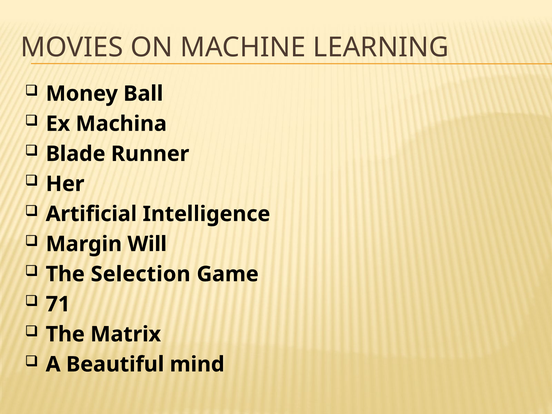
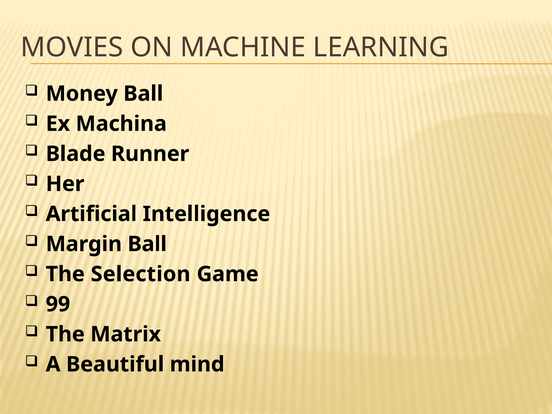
Margin Will: Will -> Ball
71: 71 -> 99
